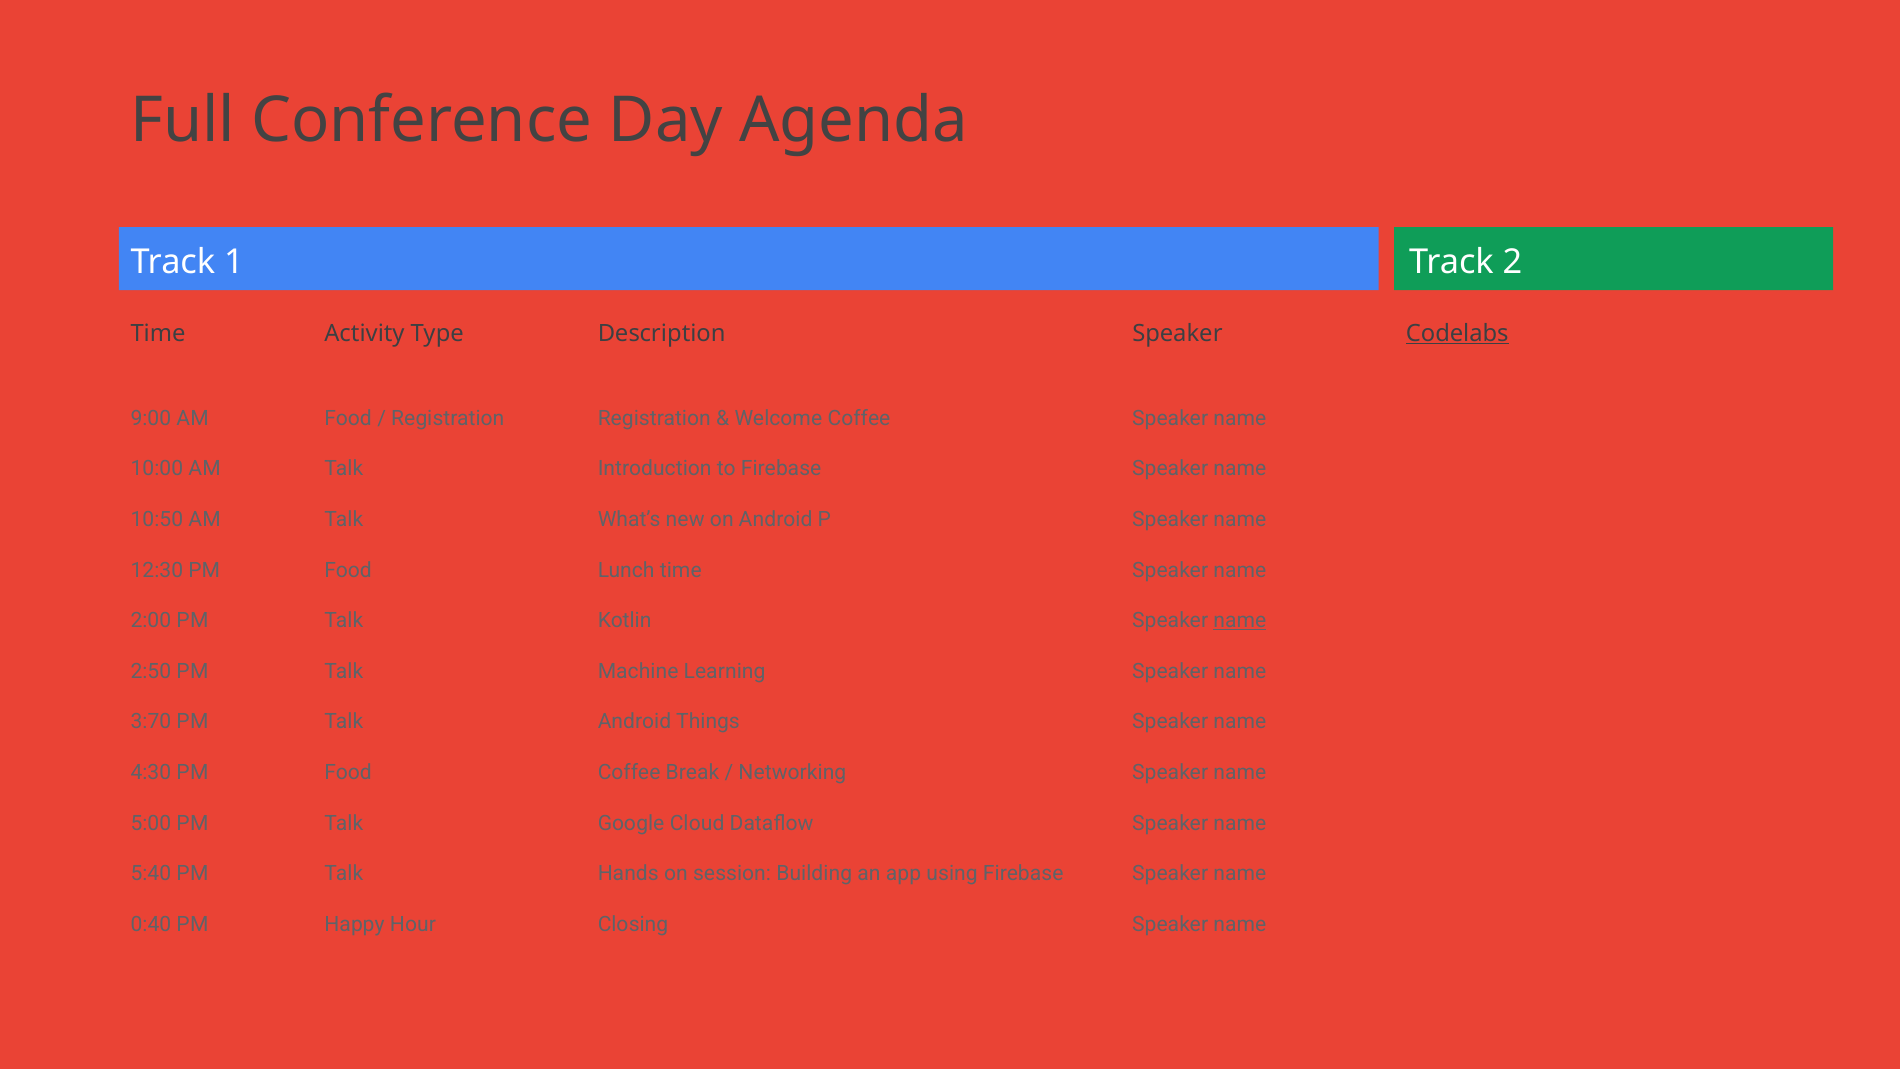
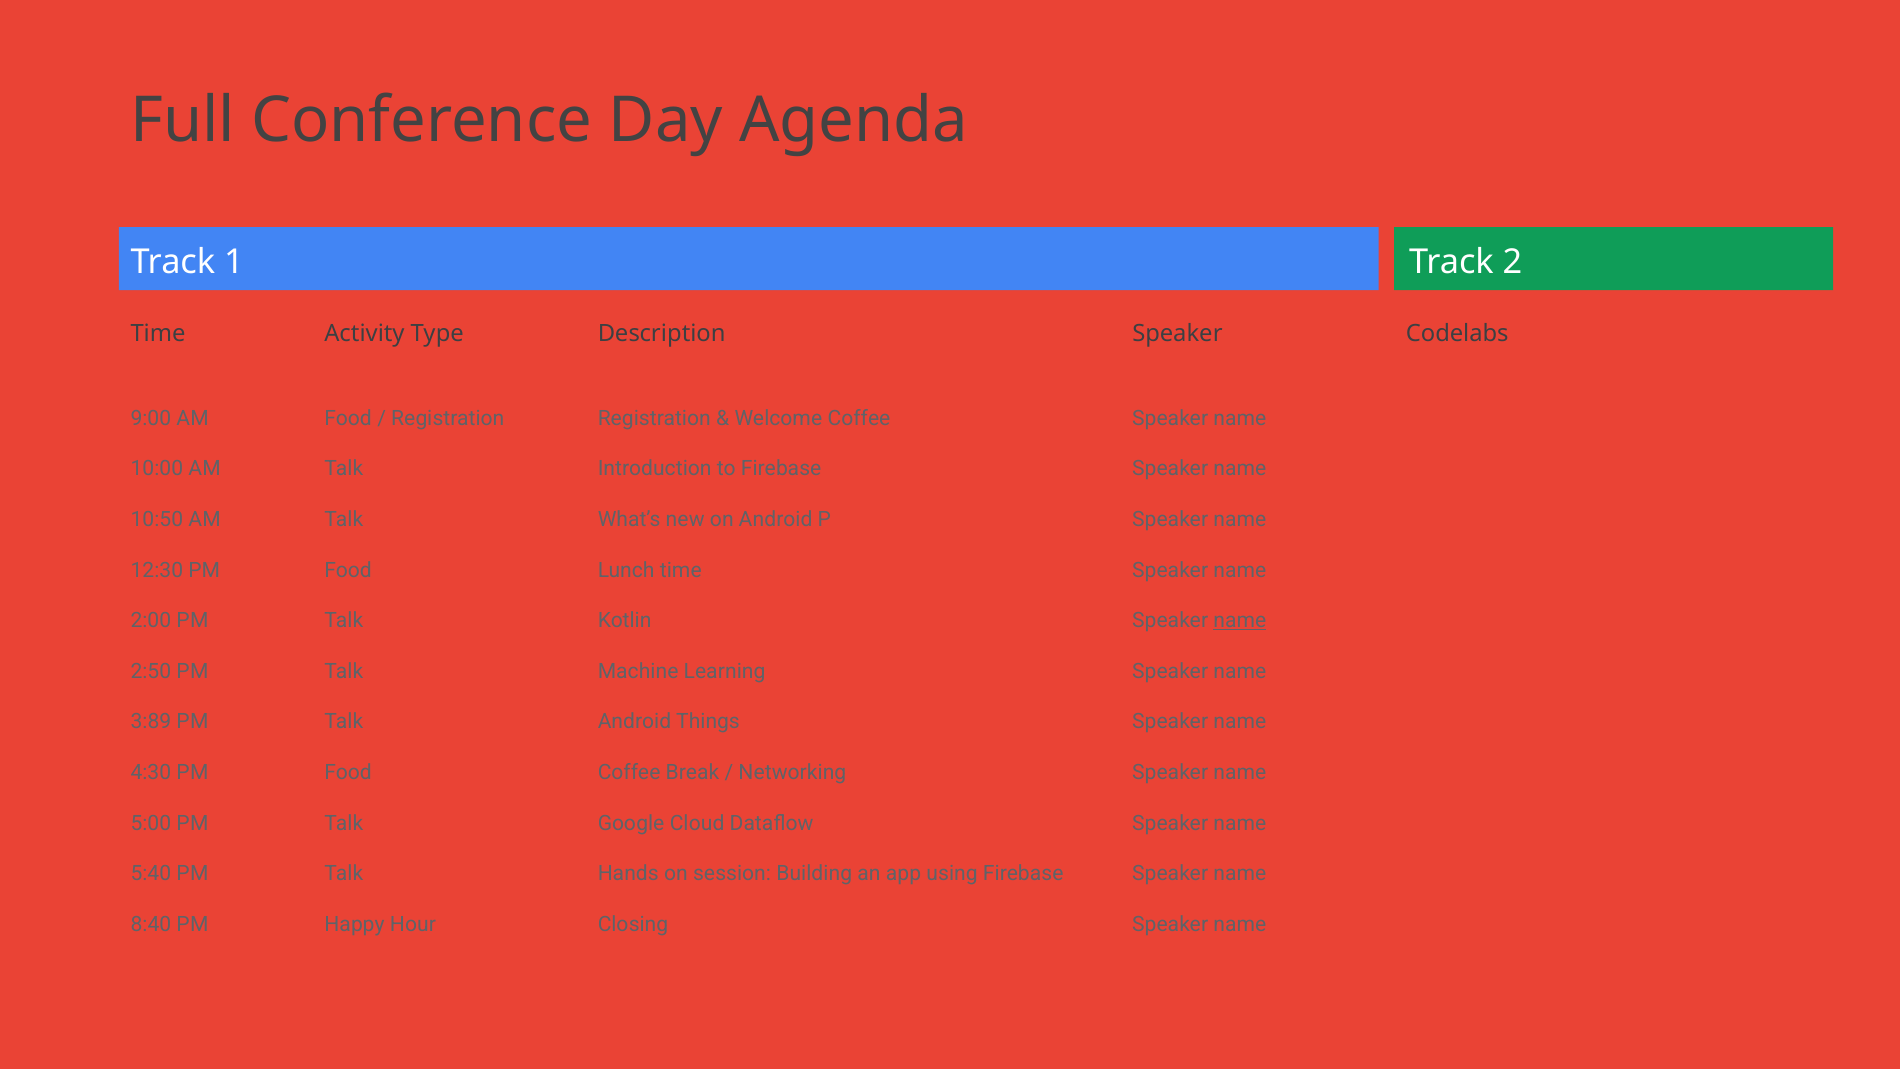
Codelabs underline: present -> none
3:70: 3:70 -> 3:89
0:40: 0:40 -> 8:40
